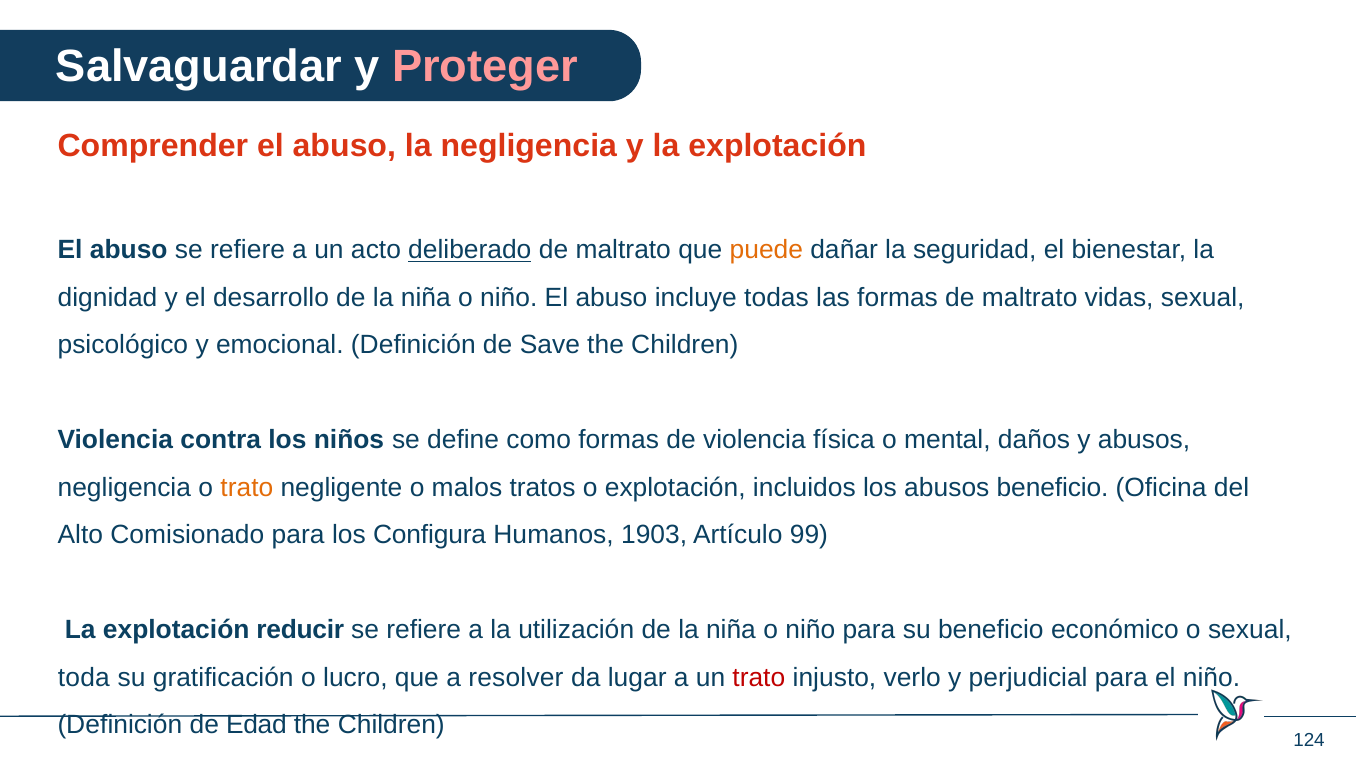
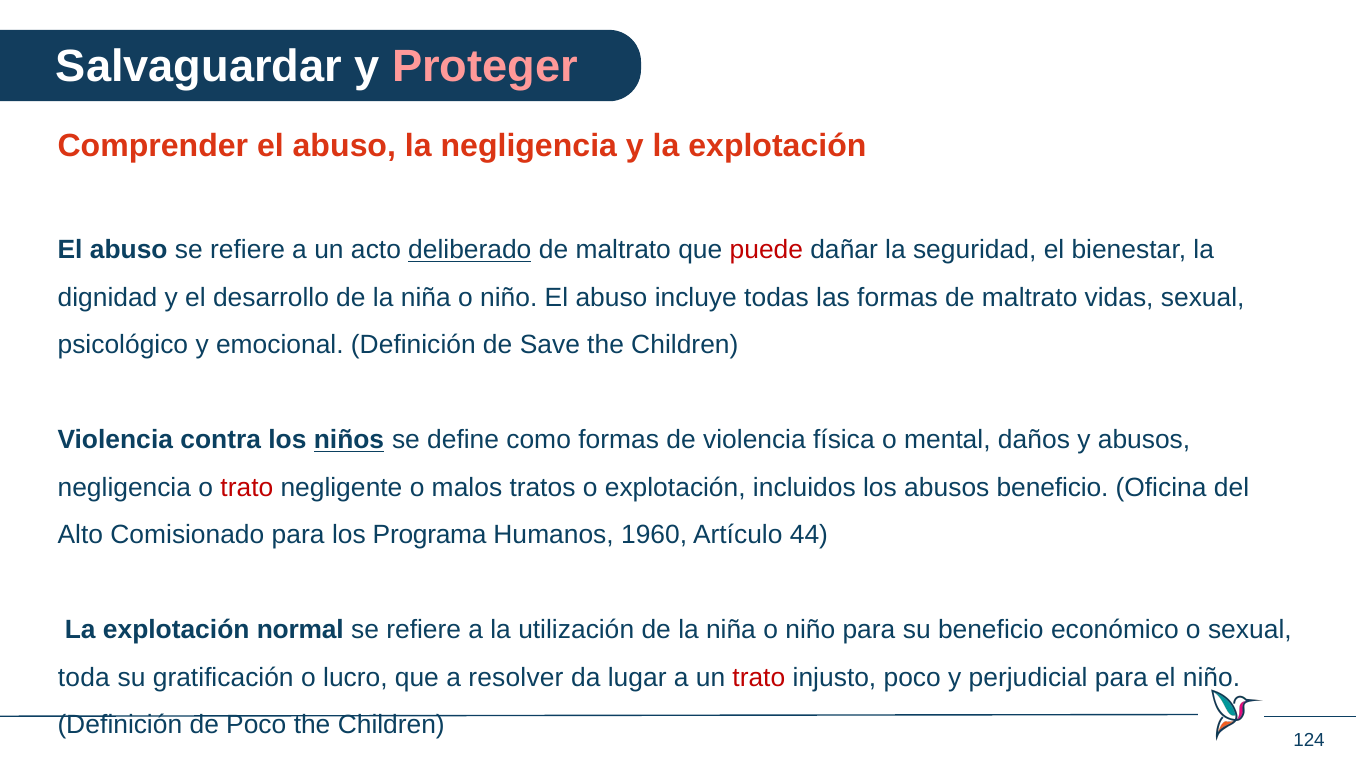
puede colour: orange -> red
niños underline: none -> present
trato at (247, 487) colour: orange -> red
Configura: Configura -> Programa
1903: 1903 -> 1960
99: 99 -> 44
reducir: reducir -> normal
injusto verlo: verlo -> poco
de Edad: Edad -> Poco
